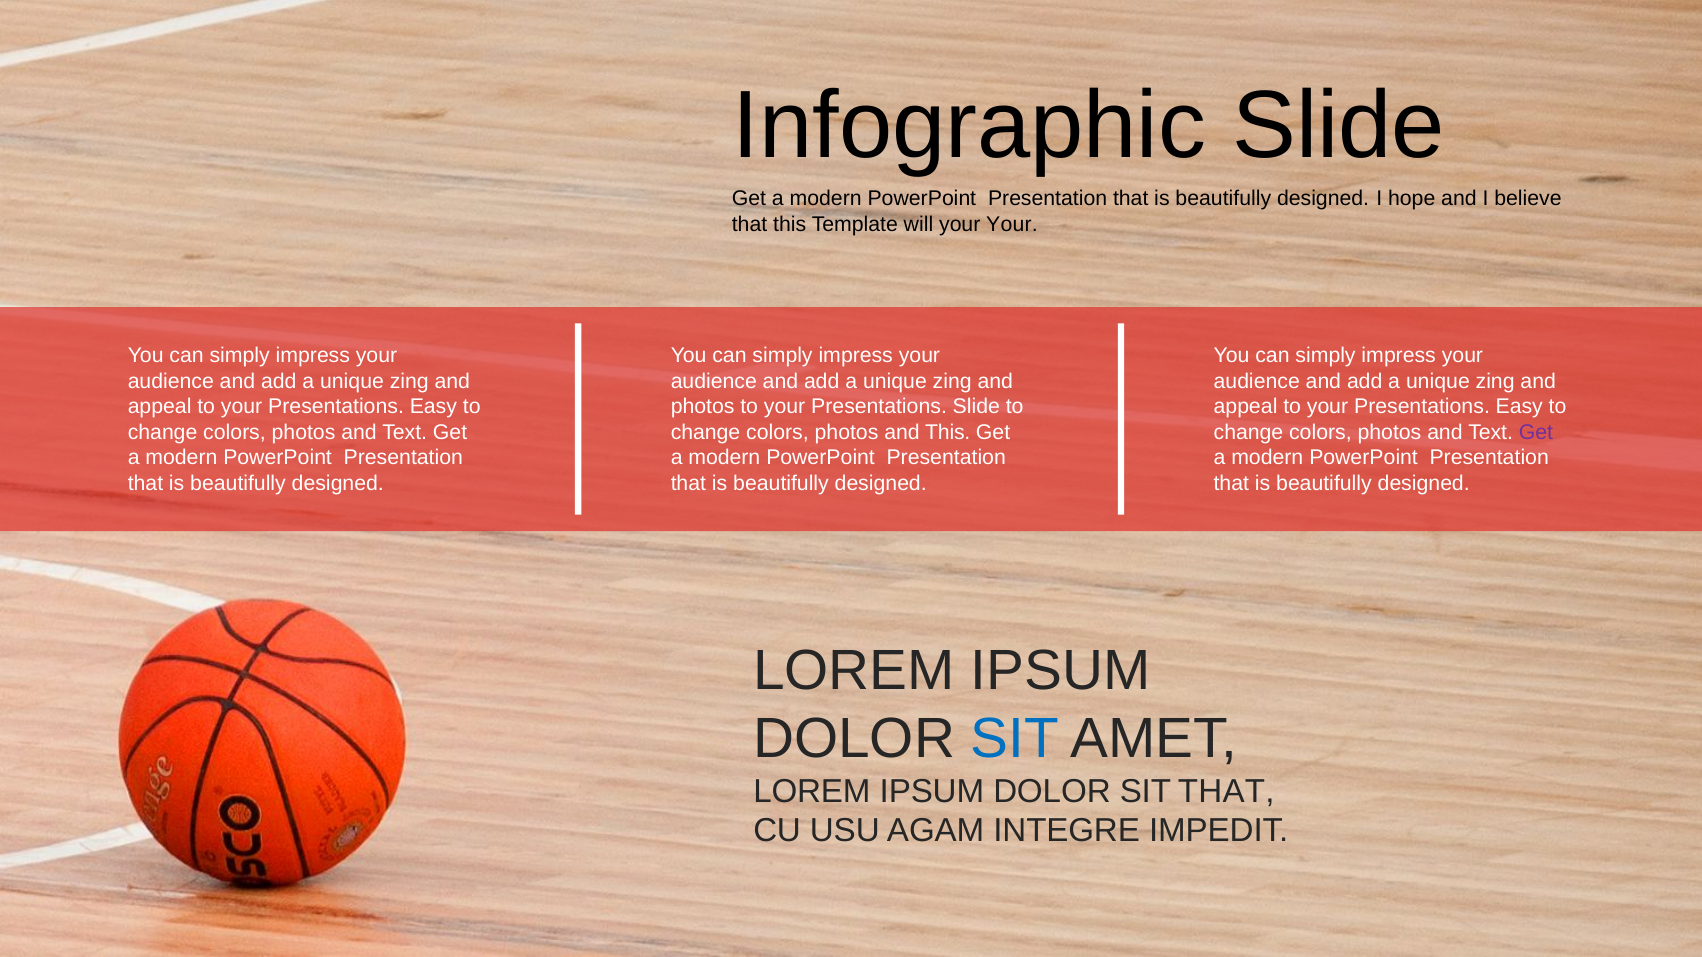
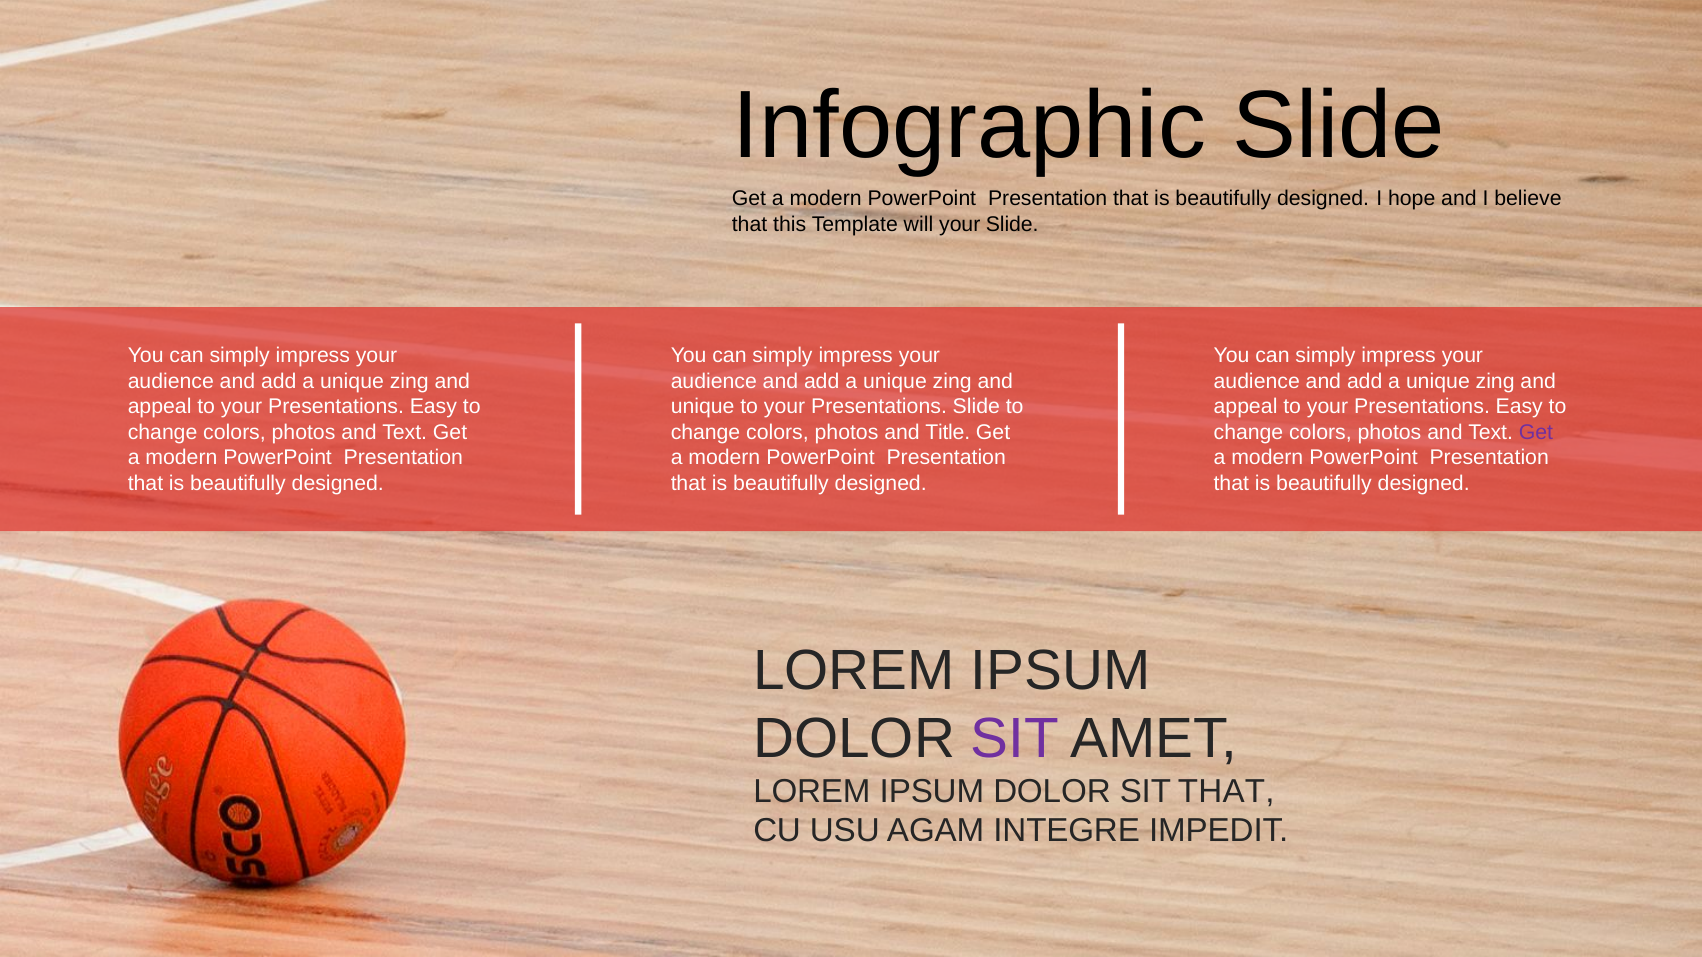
your Your: Your -> Slide
photos at (703, 407): photos -> unique
and This: This -> Title
SIT at (1015, 739) colour: blue -> purple
